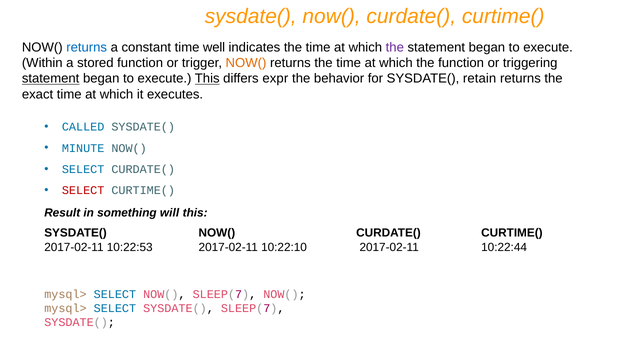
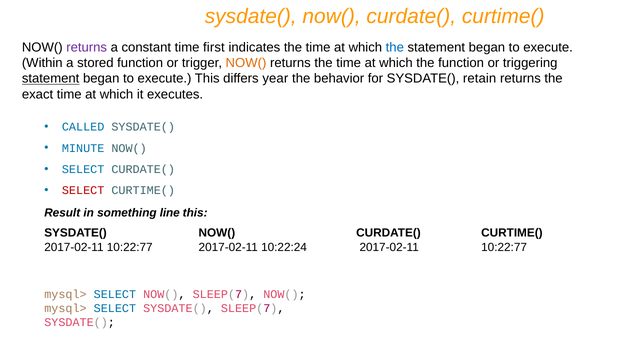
returns at (87, 47) colour: blue -> purple
well: well -> first
the at (395, 47) colour: purple -> blue
This at (207, 79) underline: present -> none
expr: expr -> year
will: will -> line
10:22:53 at (130, 247): 10:22:53 -> 10:22:77
10:22:10: 10:22:10 -> 10:22:24
10:22:44 at (504, 247): 10:22:44 -> 10:22:77
